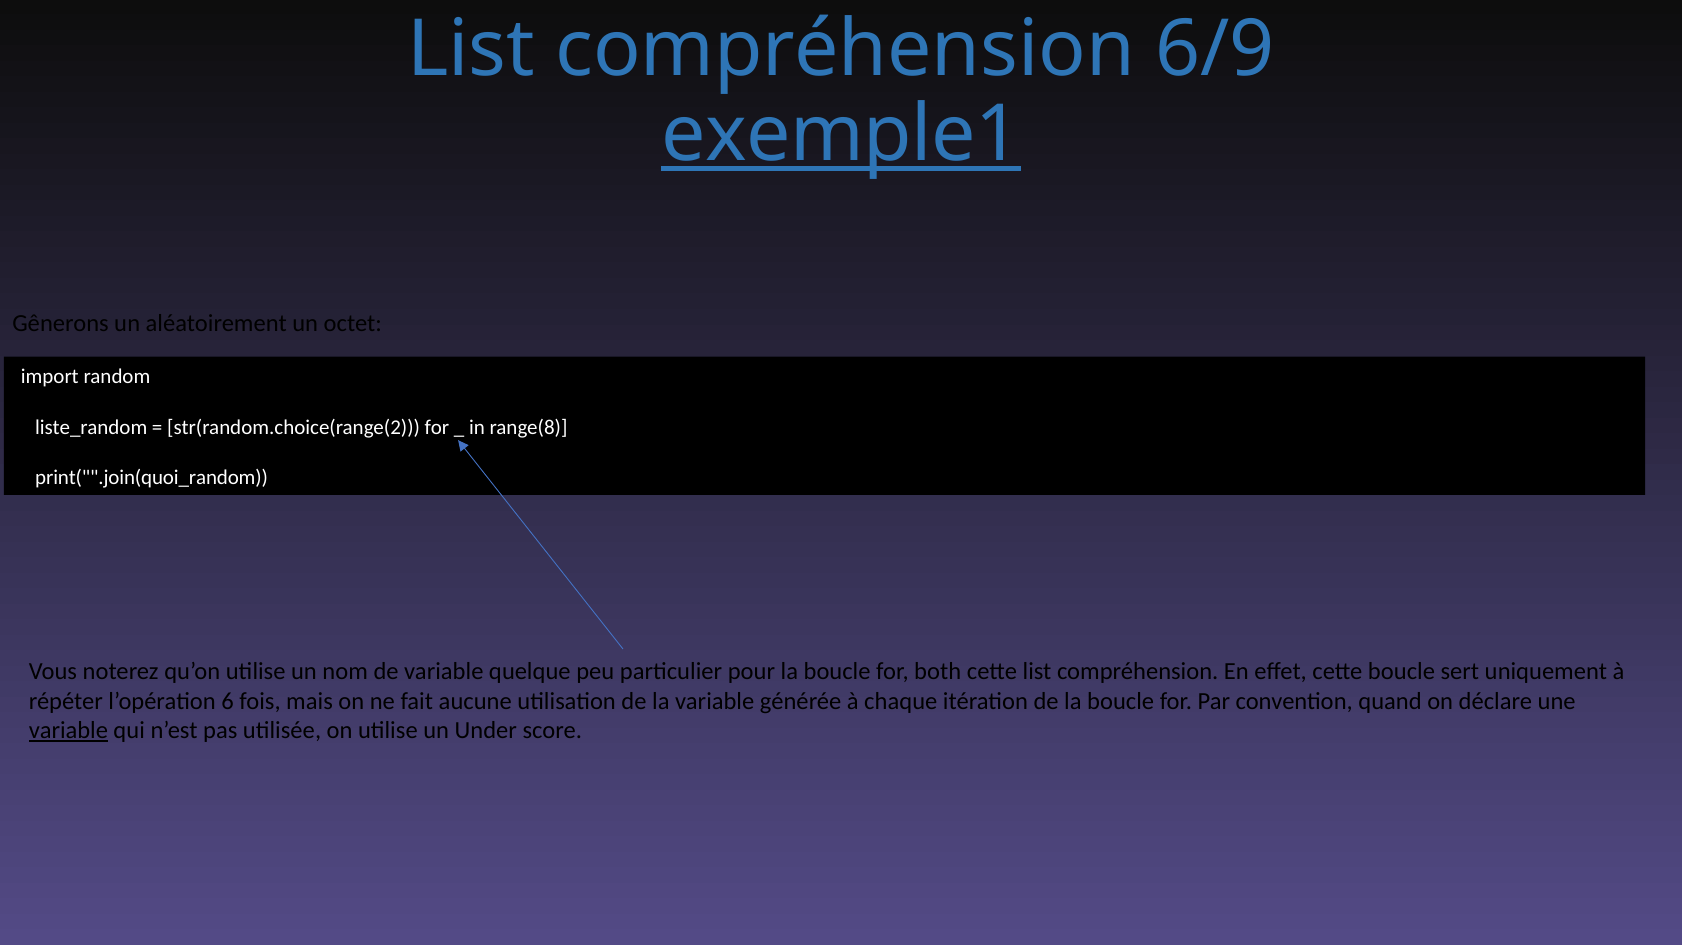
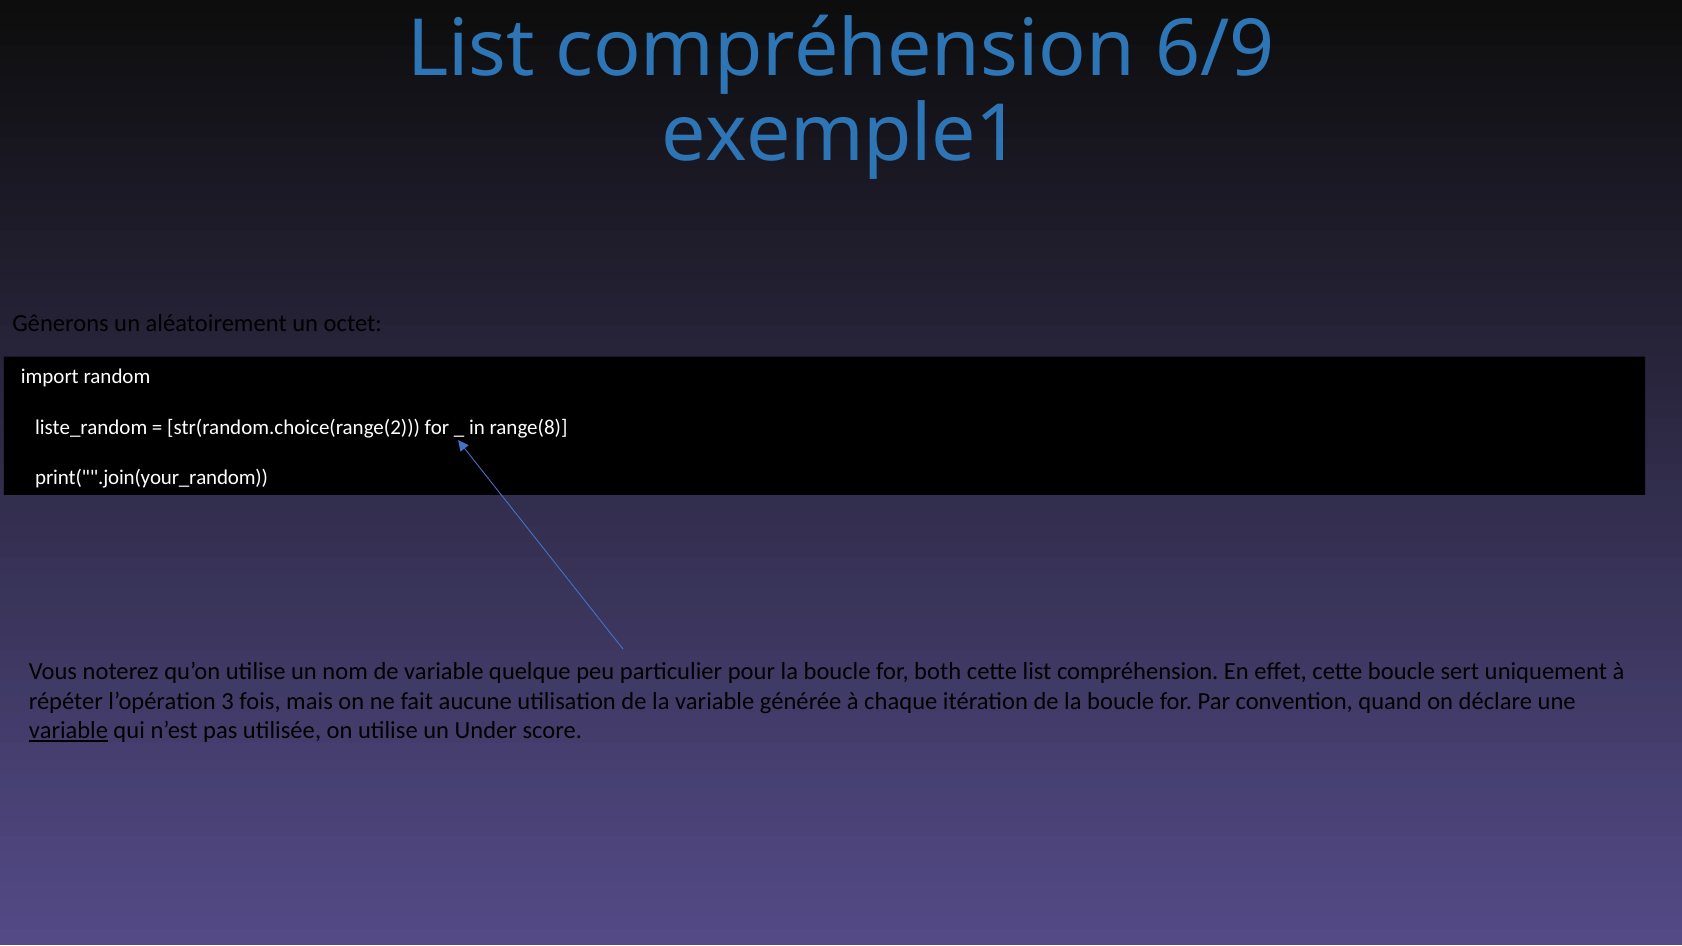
exemple1 underline: present -> none
print("".join(quoi_random: print("".join(quoi_random -> print("".join(your_random
6: 6 -> 3
